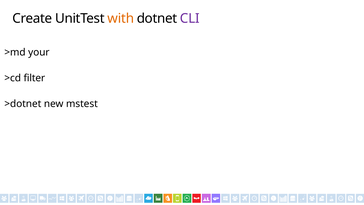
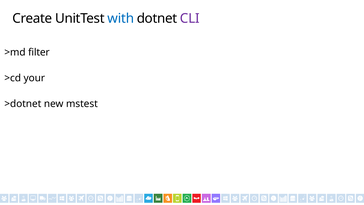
with colour: orange -> blue
your: your -> filter
filter: filter -> your
